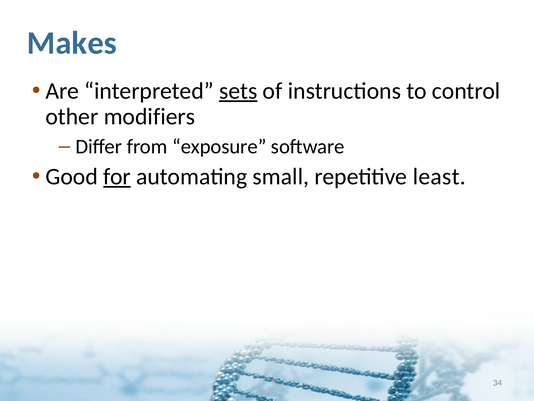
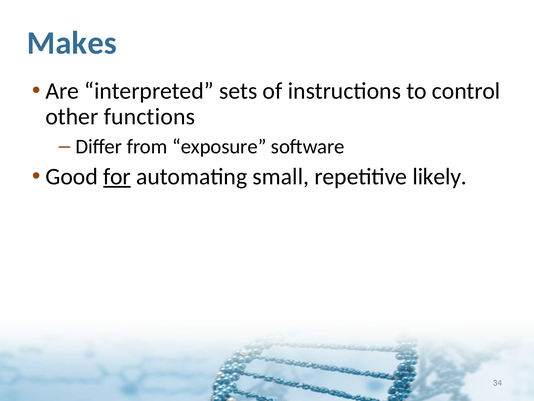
sets underline: present -> none
modifiers: modifiers -> functions
least: least -> likely
